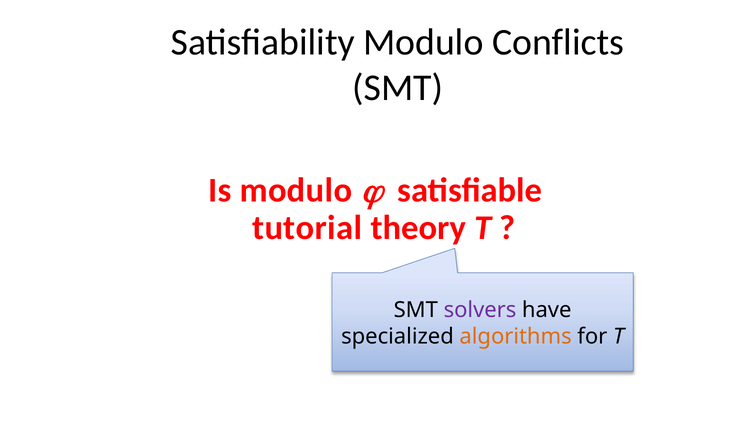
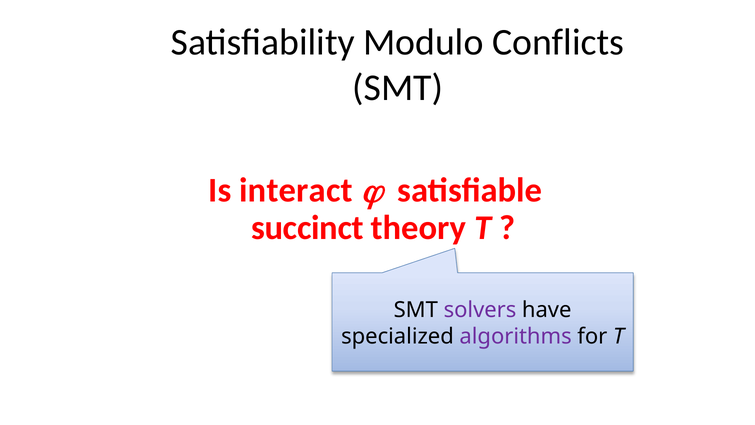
Is modulo: modulo -> interact
tutorial: tutorial -> succinct
algorithms colour: orange -> purple
